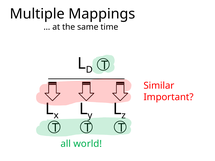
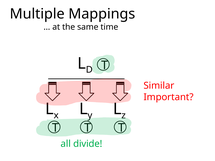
world: world -> divide
